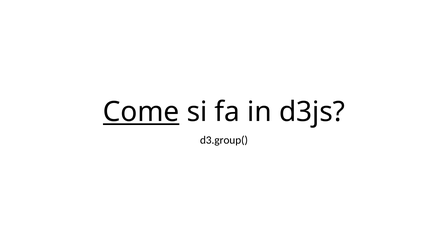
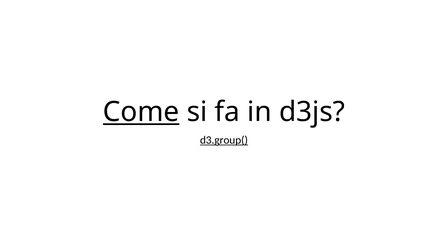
d3.group( underline: none -> present
